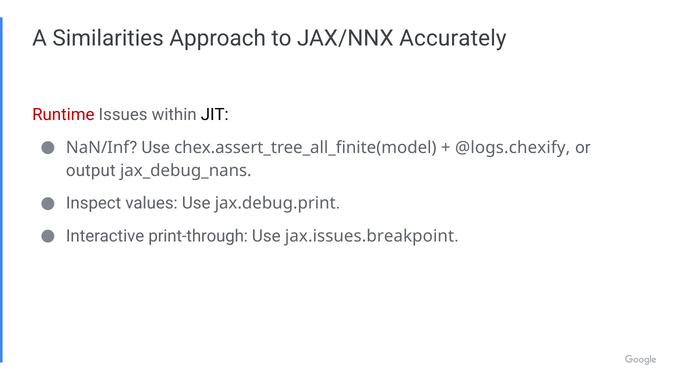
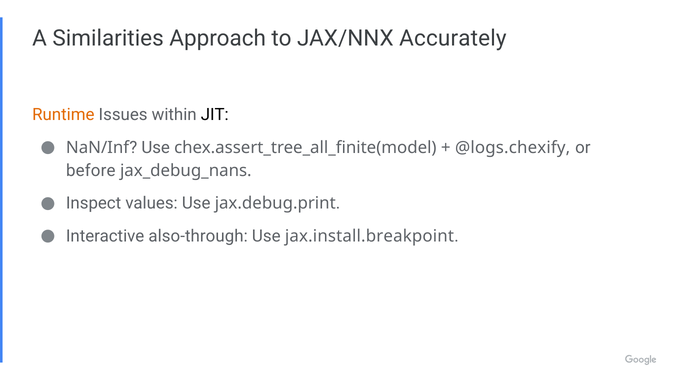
Runtime colour: red -> orange
output: output -> before
print-through: print-through -> also-through
jax.issues.breakpoint: jax.issues.breakpoint -> jax.install.breakpoint
